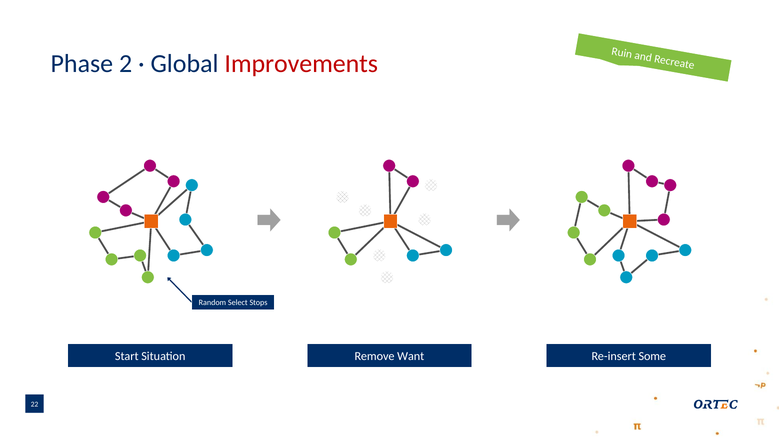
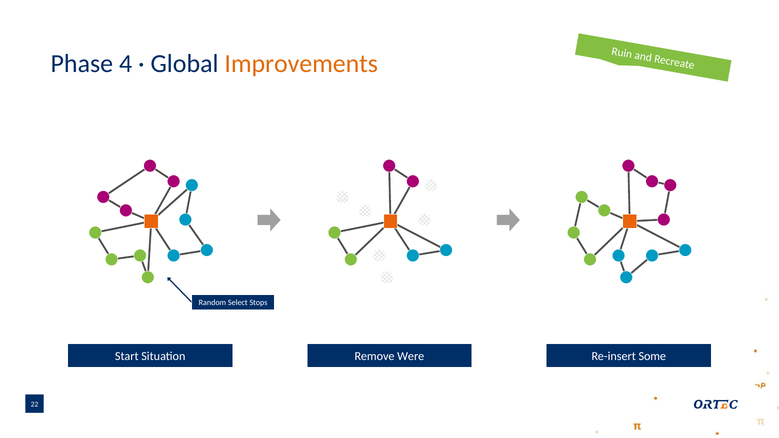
2: 2 -> 4
Improvements colour: red -> orange
Want: Want -> Were
